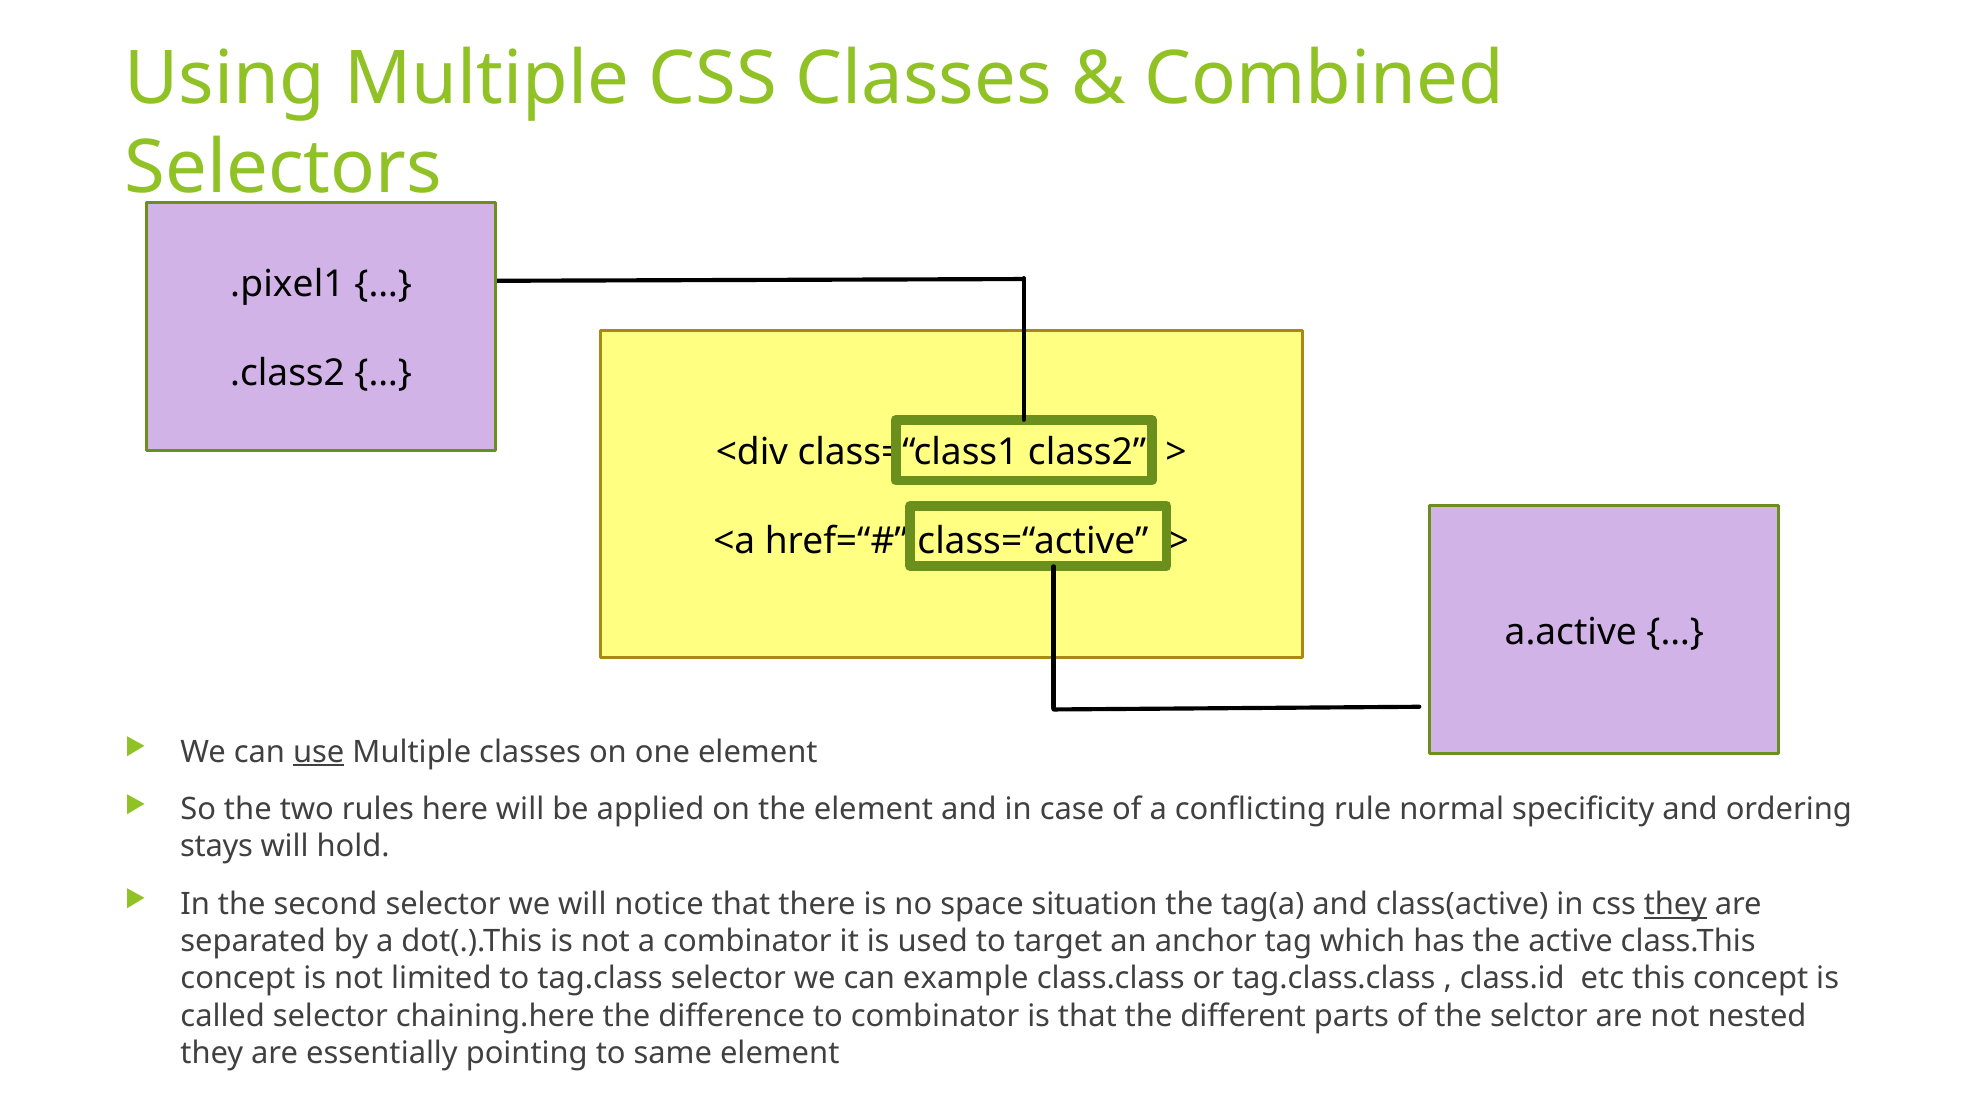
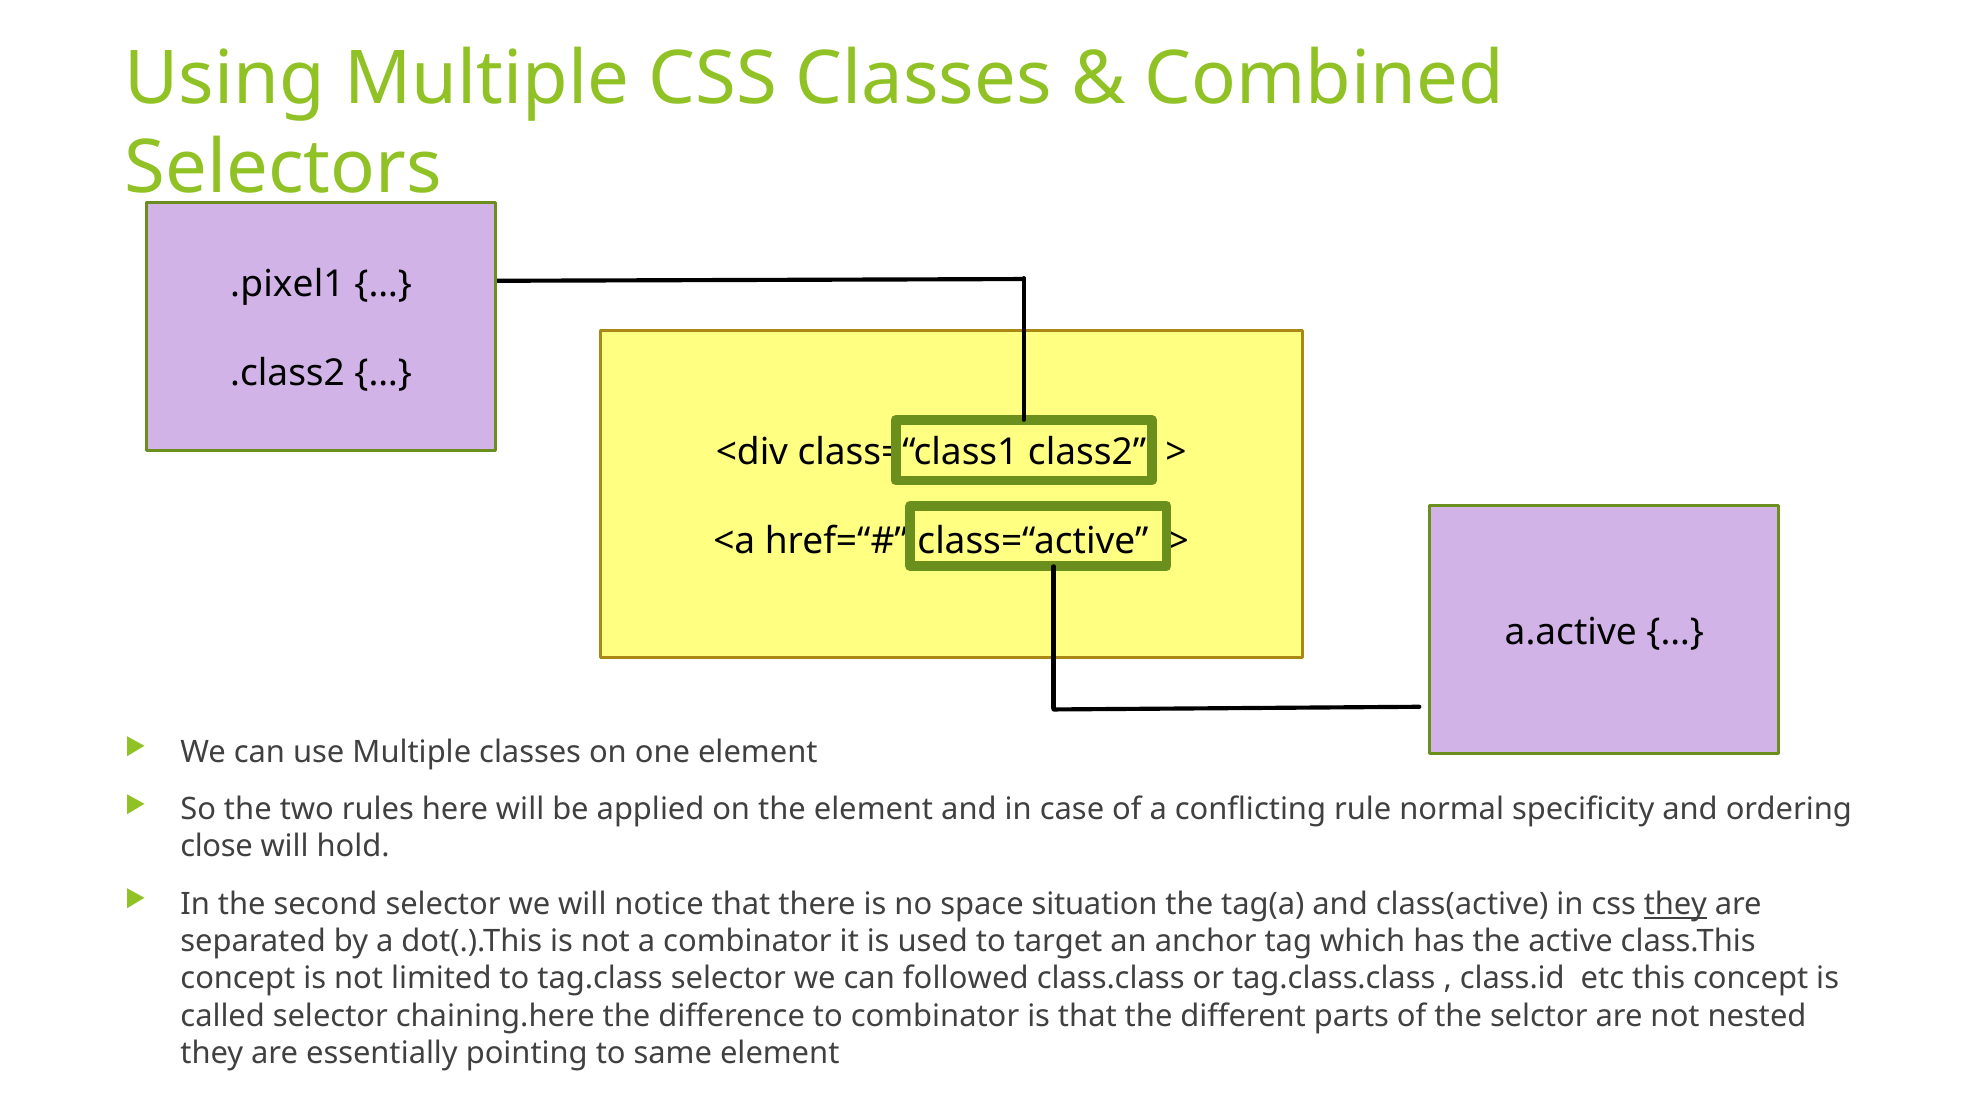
use underline: present -> none
stays: stays -> close
example: example -> followed
